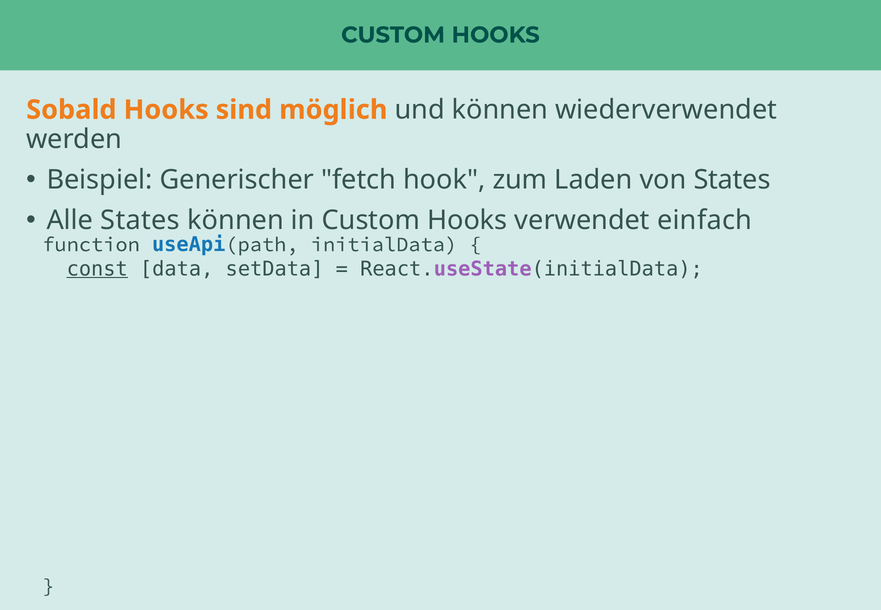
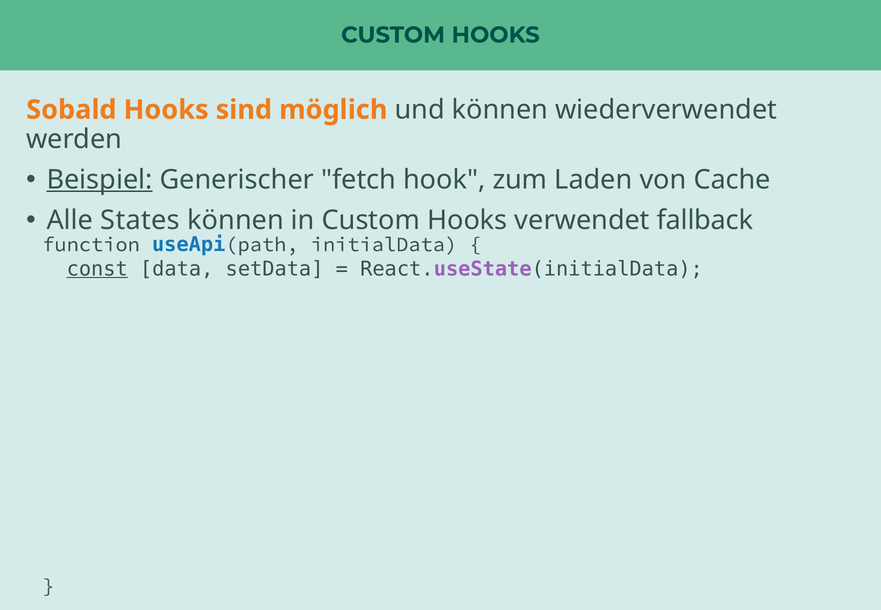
Beispiel underline: none -> present
von States: States -> Cache
einfach: einfach -> fallback
